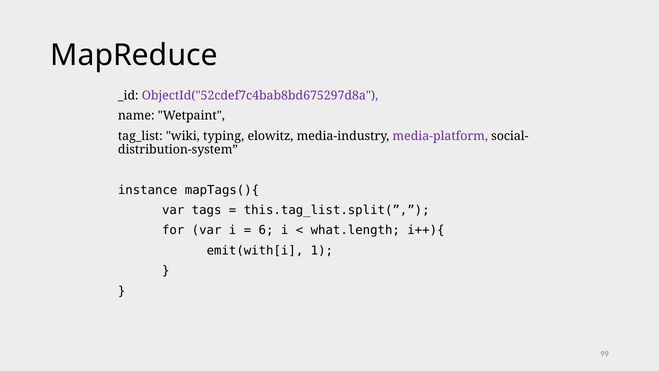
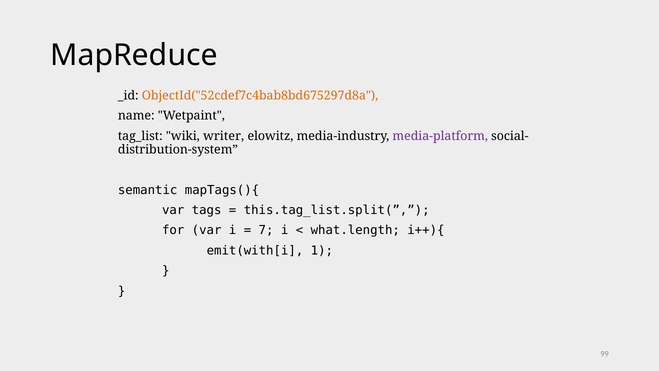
ObjectId("52cdef7c4bab8bd675297d8a colour: purple -> orange
typing: typing -> writer
instance: instance -> semantic
6: 6 -> 7
